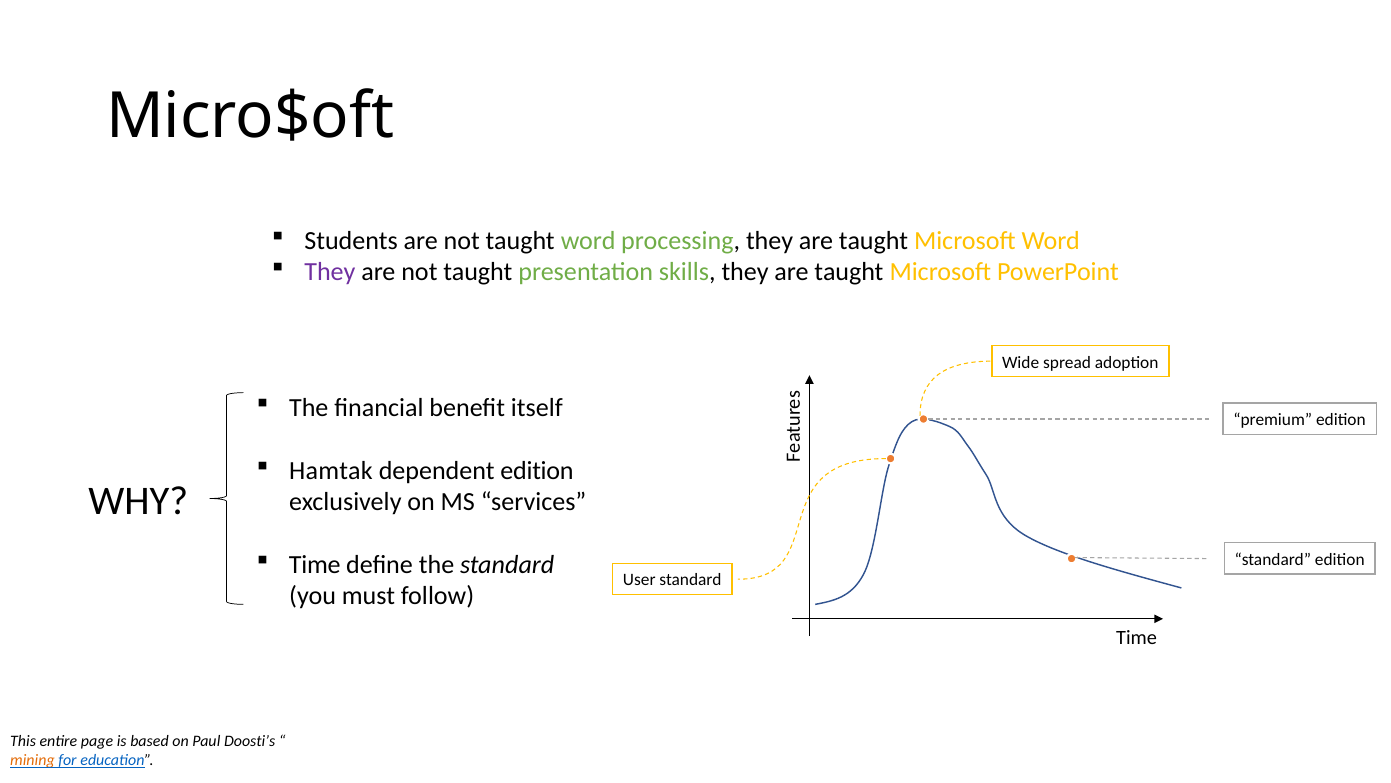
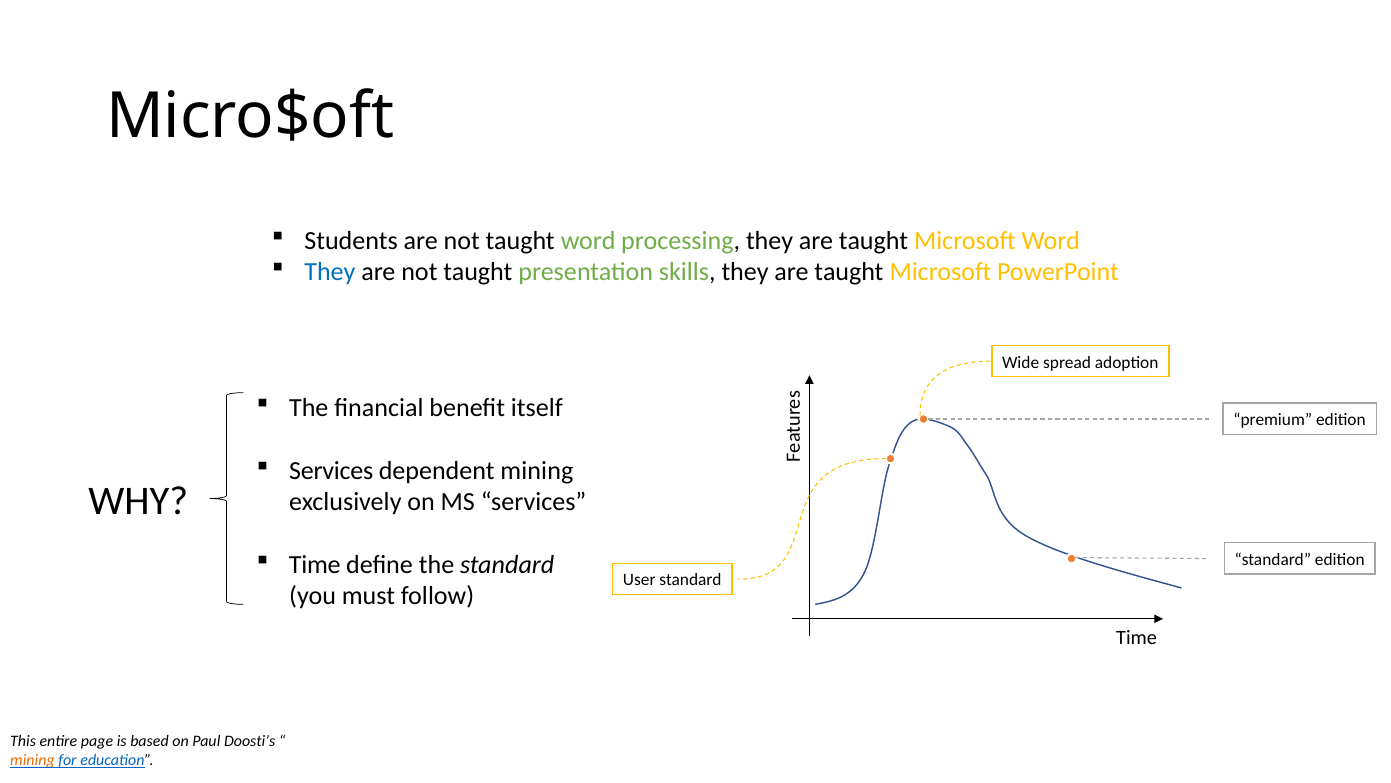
They at (330, 272) colour: purple -> blue
Hamtak at (331, 470): Hamtak -> Services
dependent edition: edition -> mining
